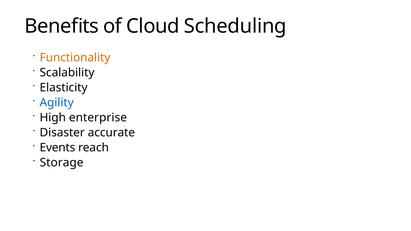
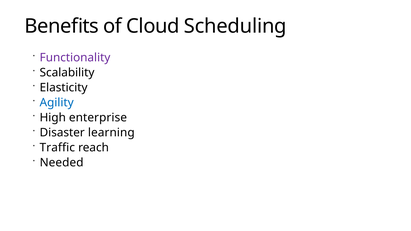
Functionality colour: orange -> purple
accurate: accurate -> learning
Events: Events -> Traffic
Storage: Storage -> Needed
